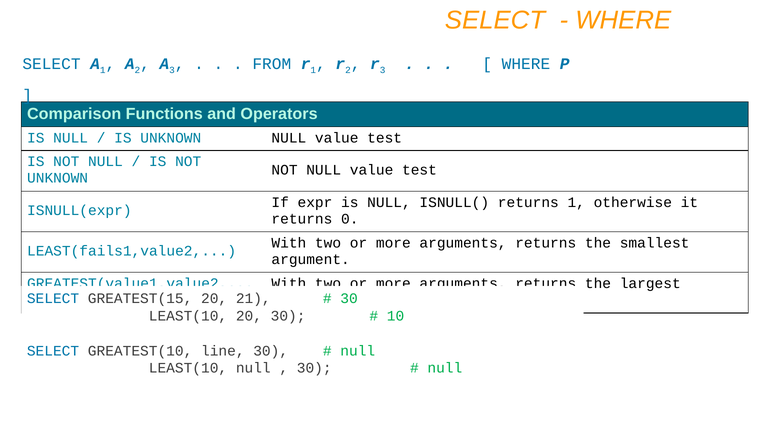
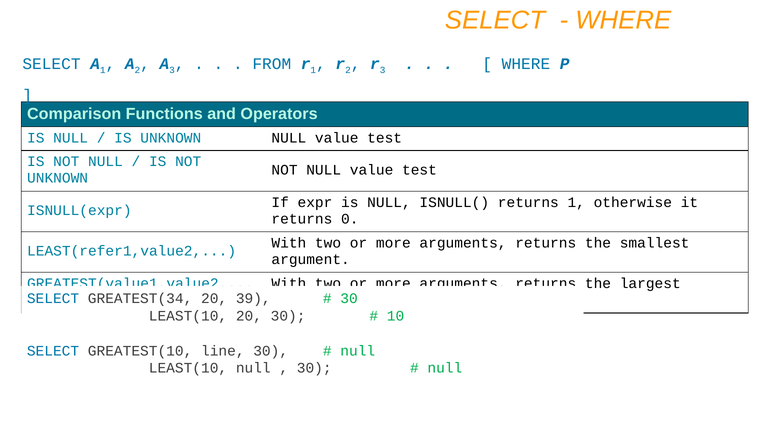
LEAST(fails1,value2: LEAST(fails1,value2 -> LEAST(refer1,value2
GREATEST(15: GREATEST(15 -> GREATEST(34
21: 21 -> 39
